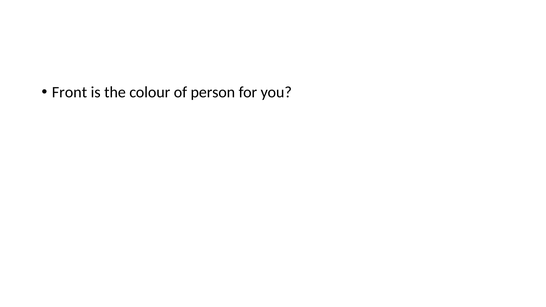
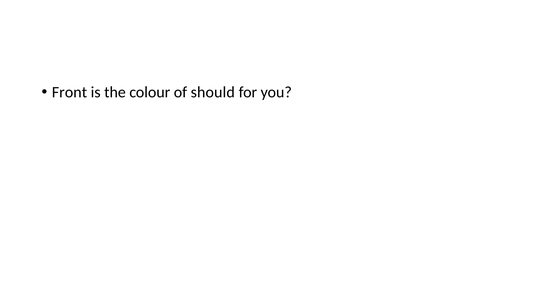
person: person -> should
